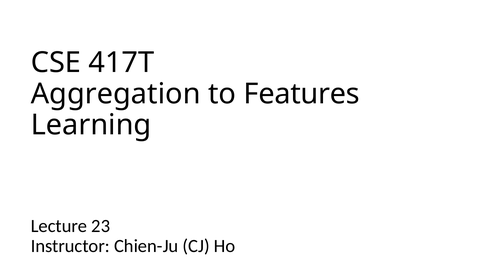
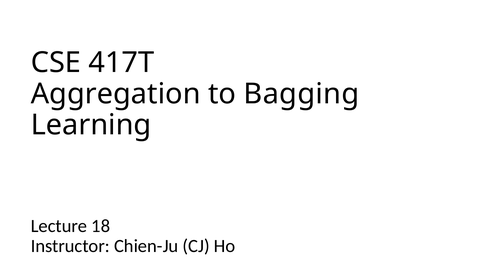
Features: Features -> Bagging
23: 23 -> 18
